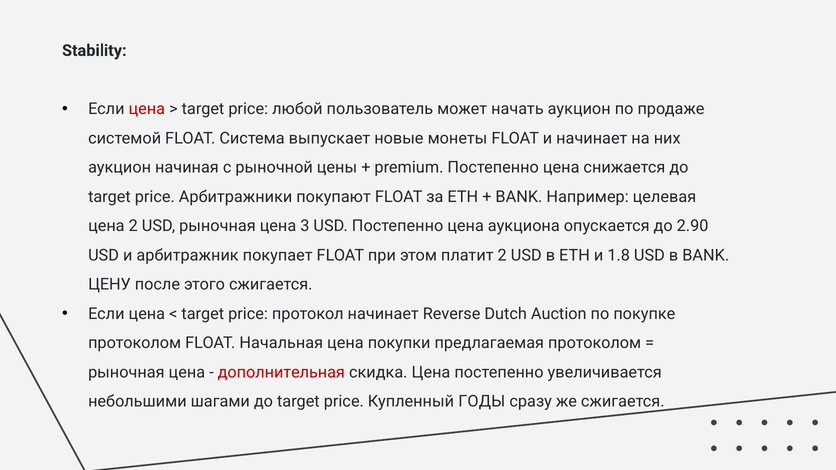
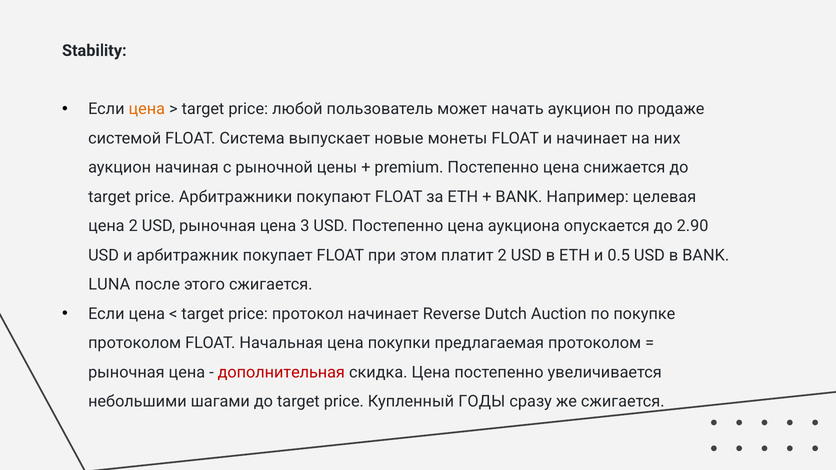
цена at (147, 109) colour: red -> orange
1.8: 1.8 -> 0.5
ЦЕНУ: ЦЕНУ -> LUNA
